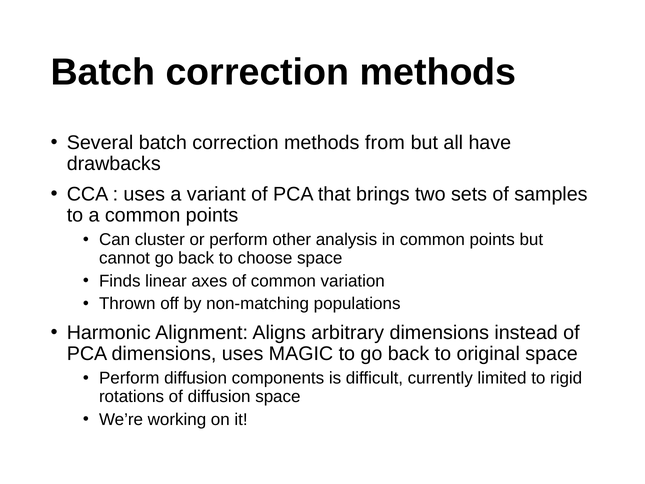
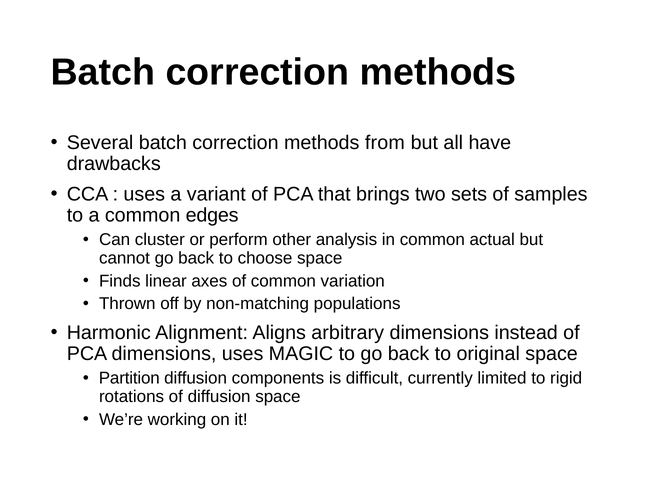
a common points: points -> edges
in common points: points -> actual
Perform at (129, 378): Perform -> Partition
